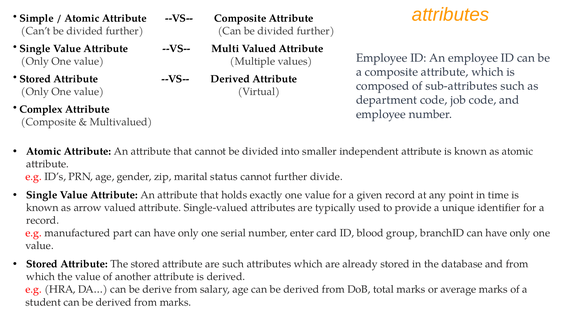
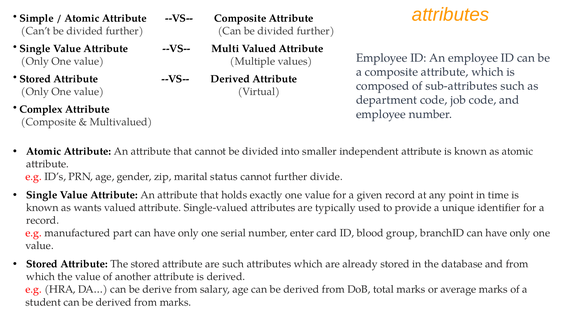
arrow: arrow -> wants
